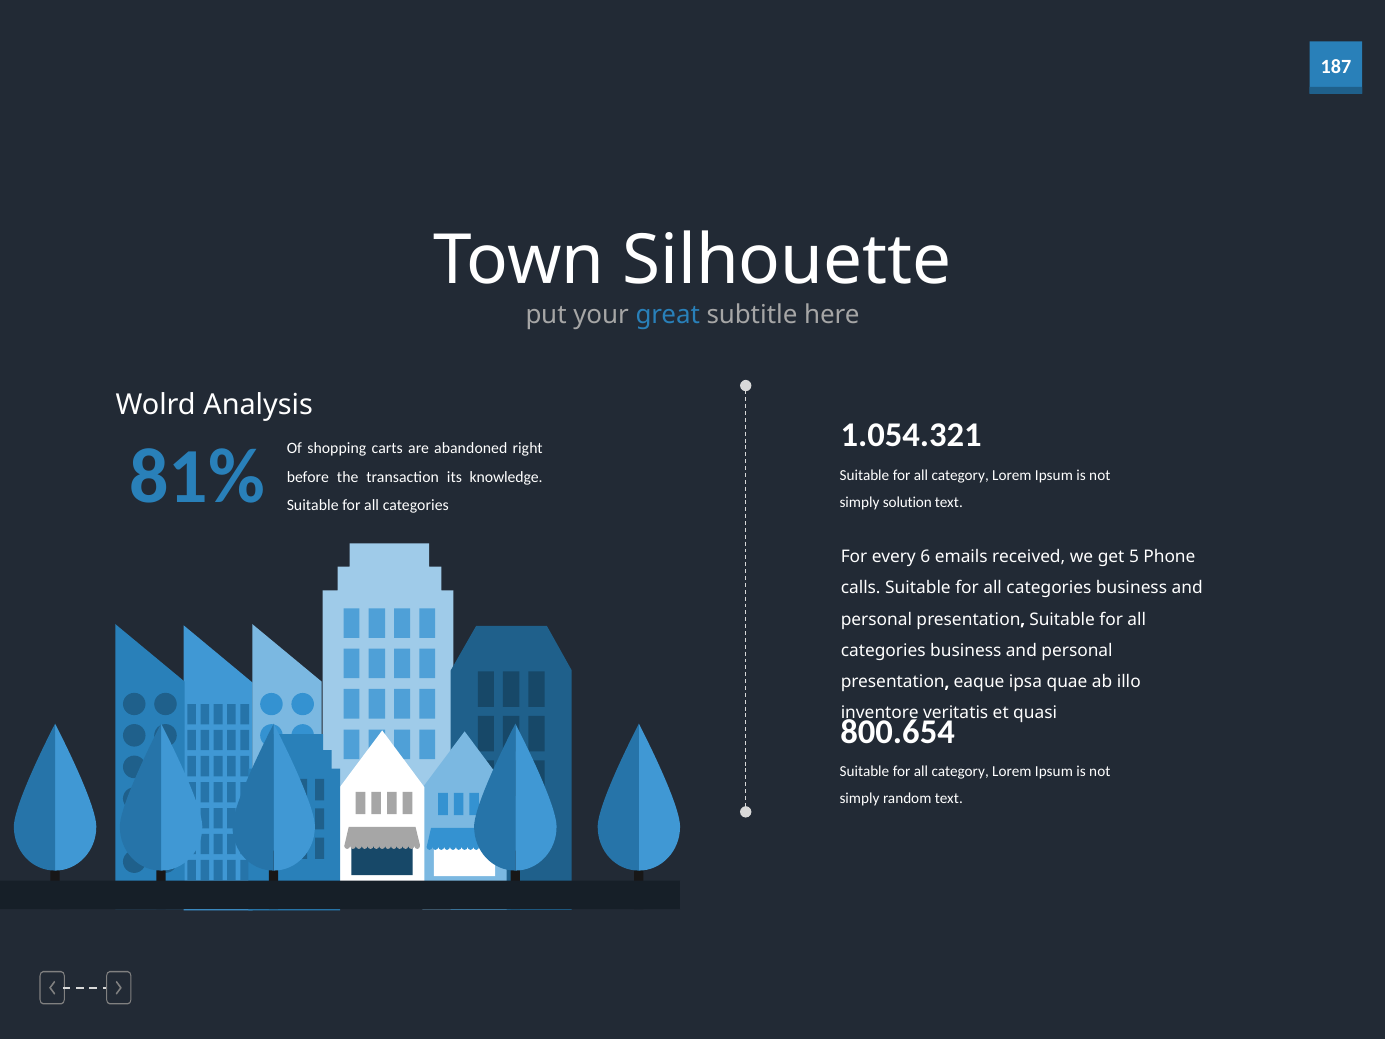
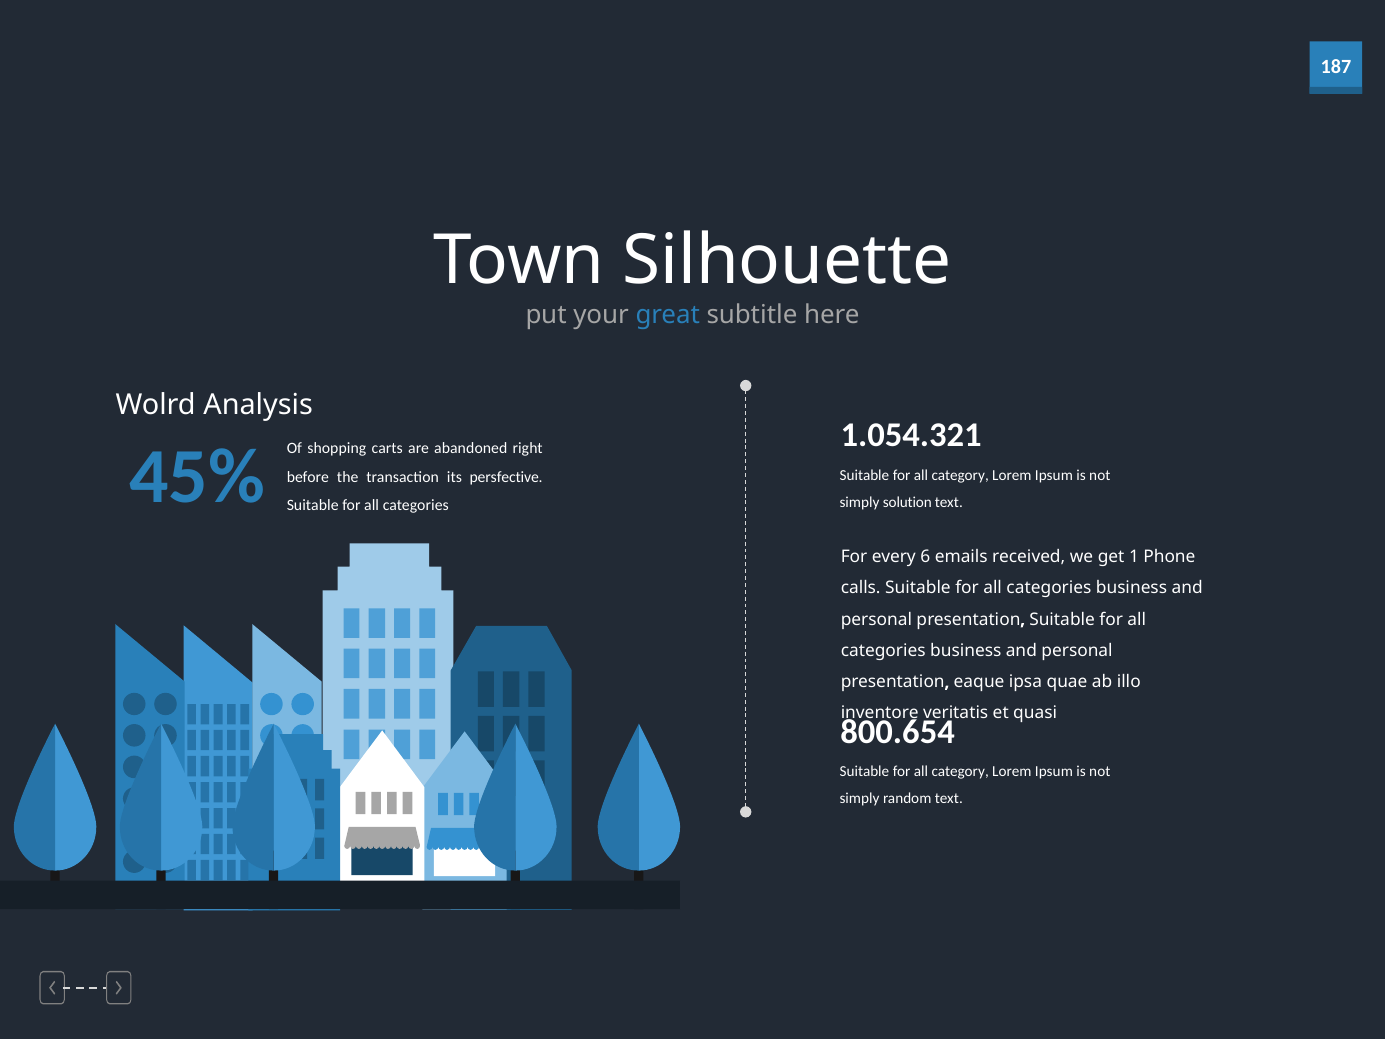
81%: 81% -> 45%
knowledge: knowledge -> persfective
5: 5 -> 1
